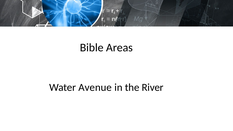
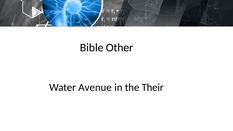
Areas: Areas -> Other
River: River -> Their
